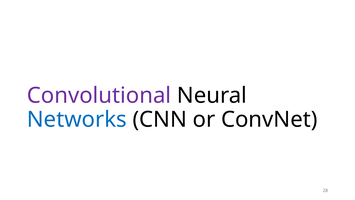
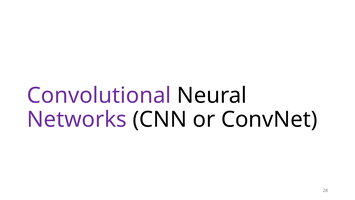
Networks colour: blue -> purple
